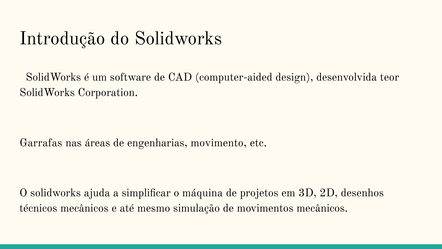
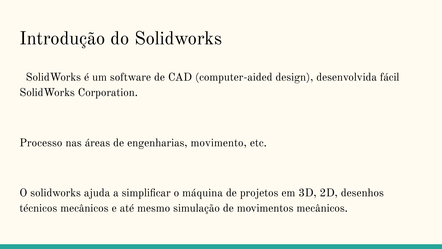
teor: teor -> fácil
Garrafas: Garrafas -> Processo
